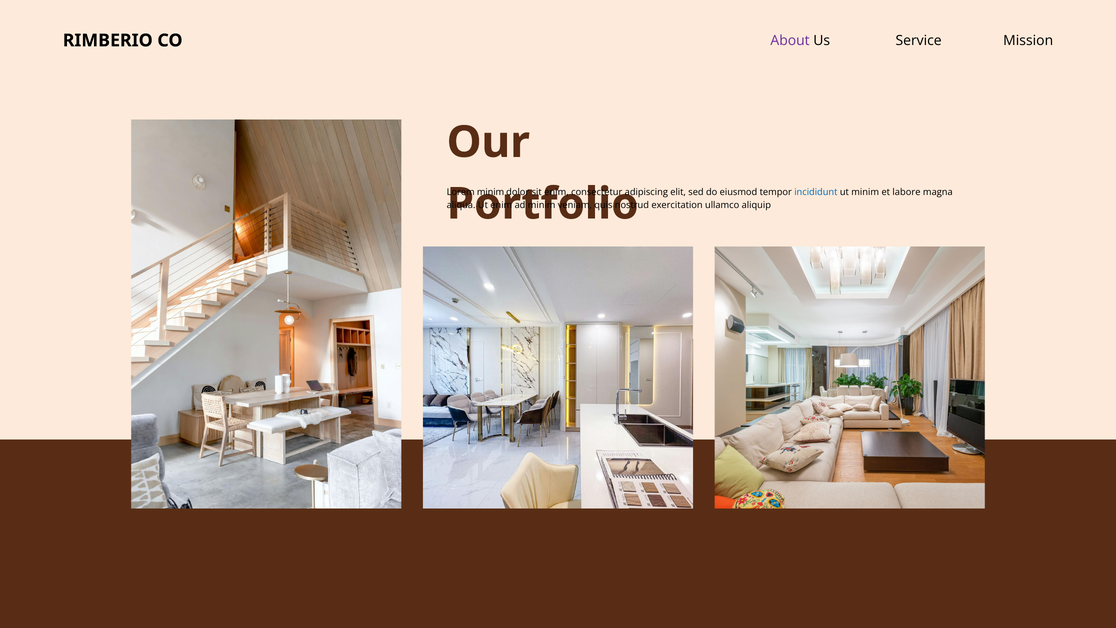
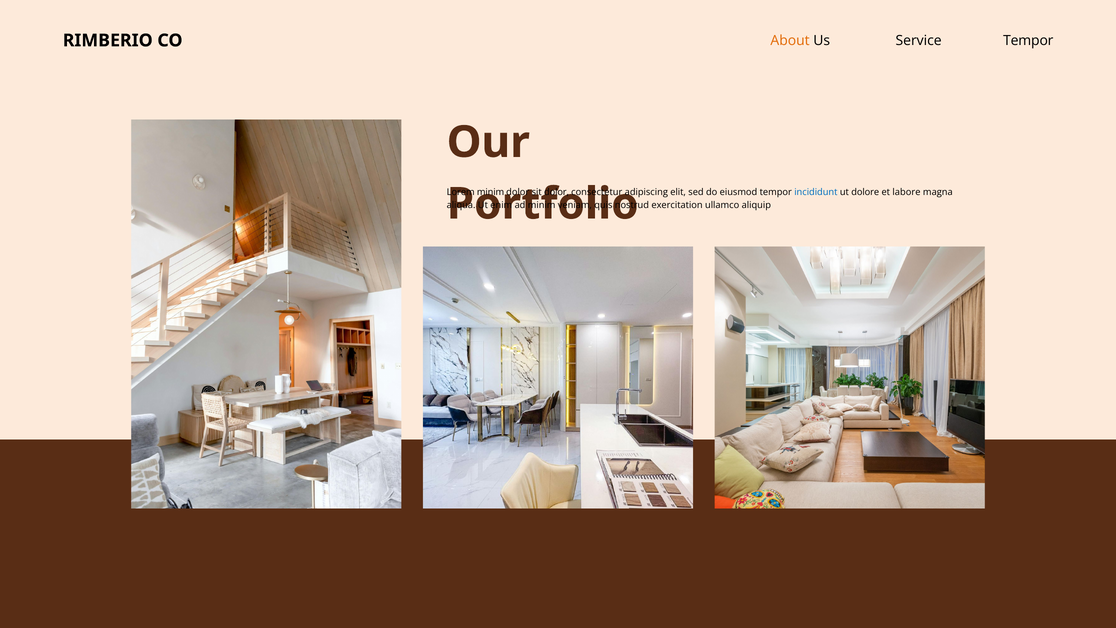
About colour: purple -> orange
Mission at (1028, 41): Mission -> Tempor
sit enim: enim -> dolor
ut minim: minim -> dolore
